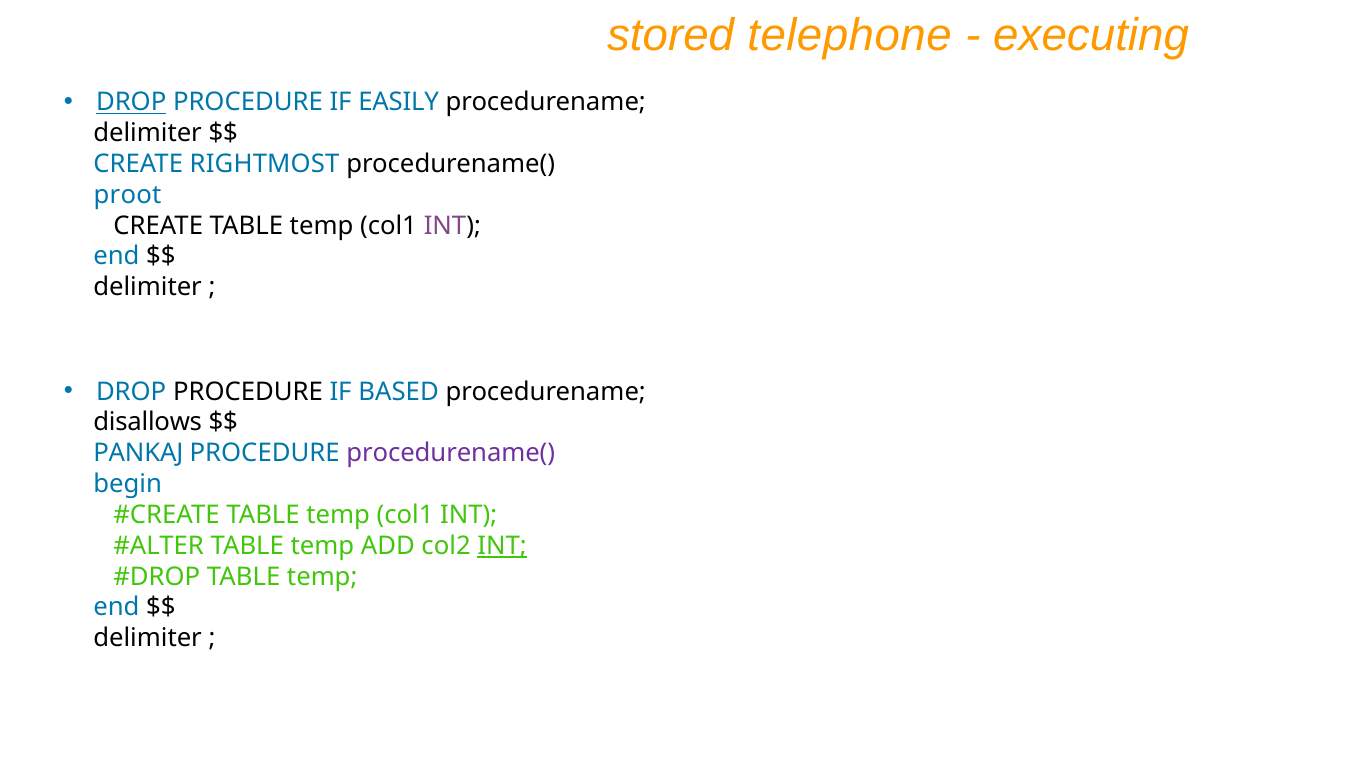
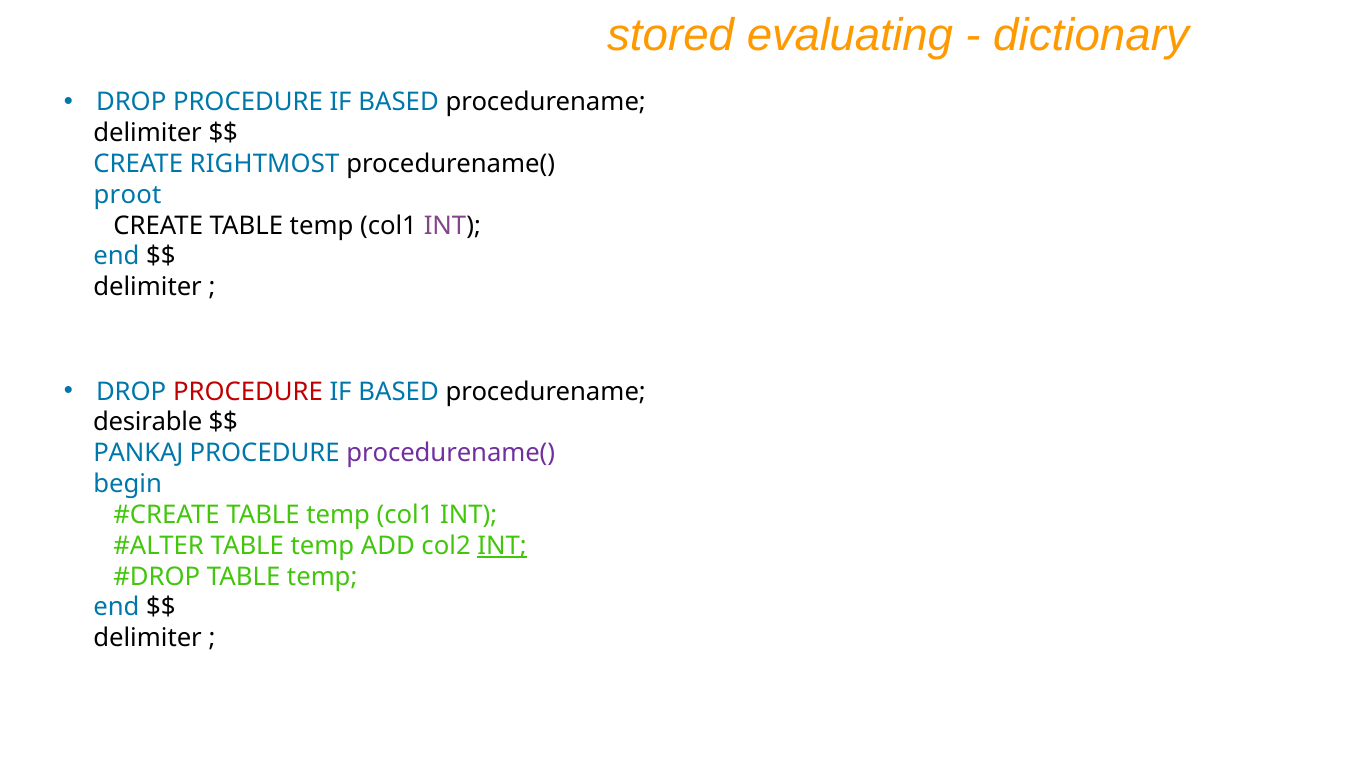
telephone: telephone -> evaluating
executing: executing -> dictionary
DROP at (131, 102) underline: present -> none
EASILY at (399, 102): EASILY -> BASED
PROCEDURE at (248, 392) colour: black -> red
disallows: disallows -> desirable
